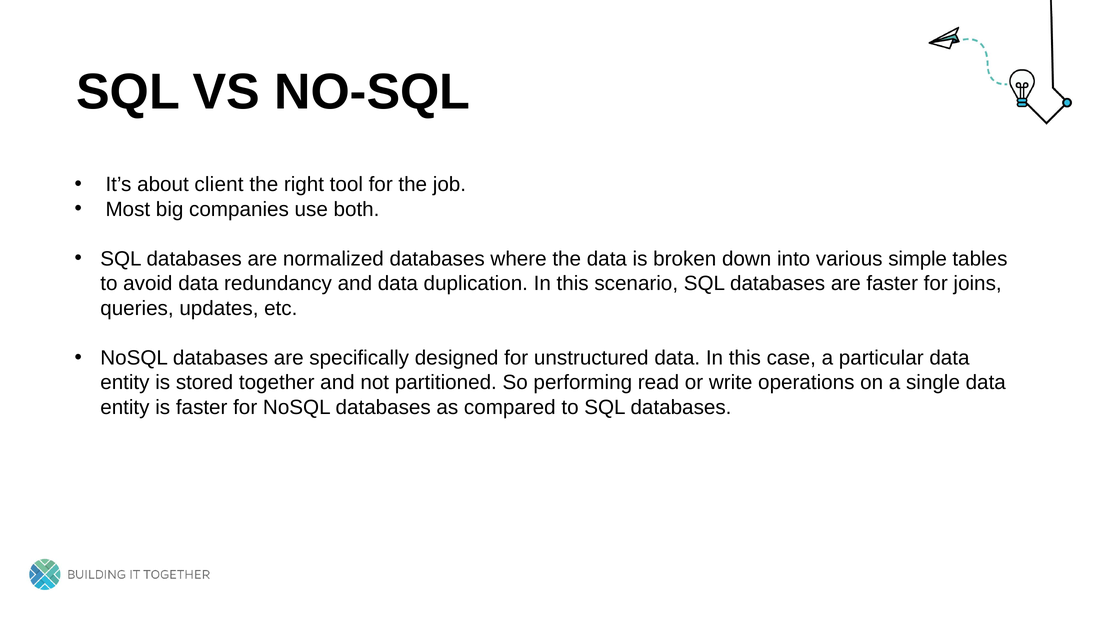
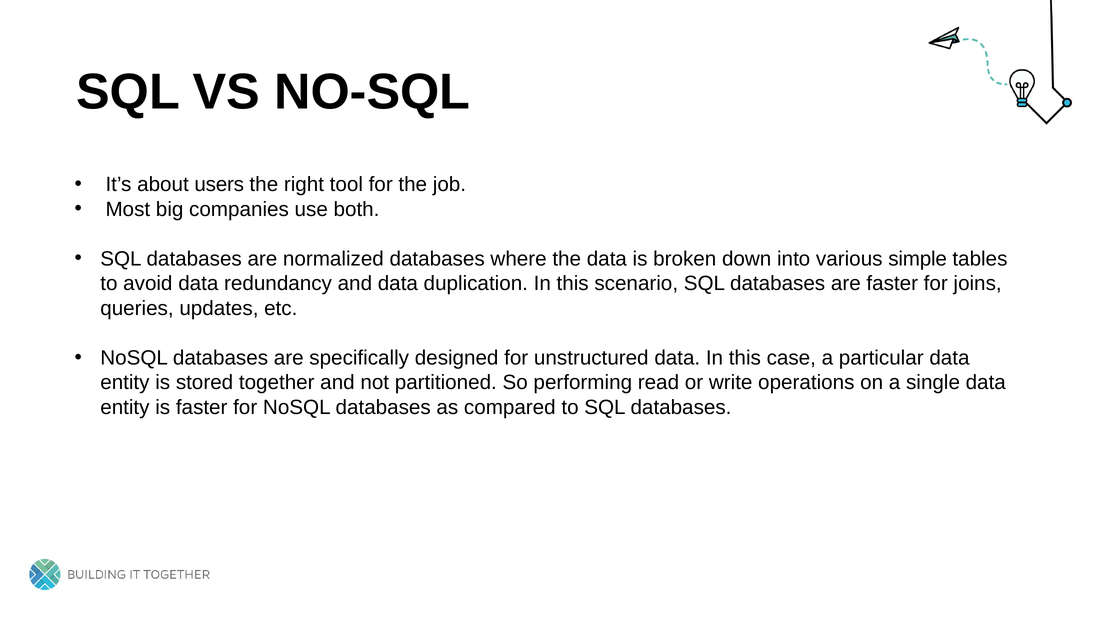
client: client -> users
